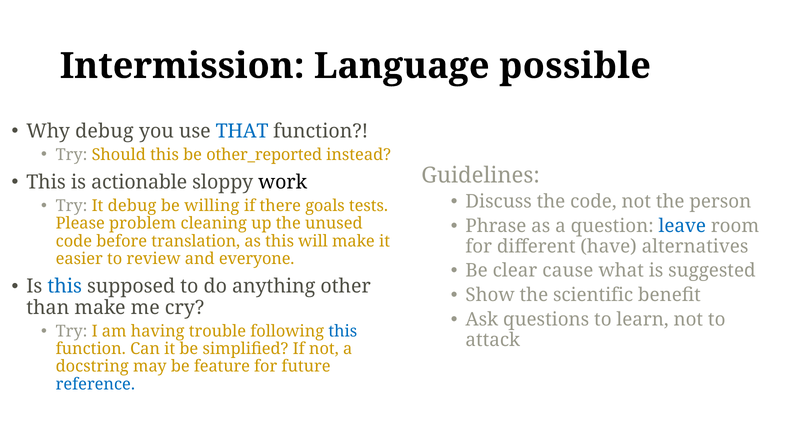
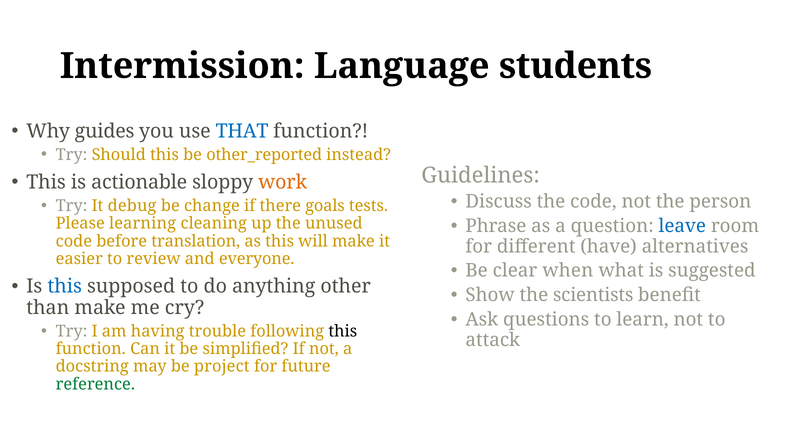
possible: possible -> students
Why debug: debug -> guides
work colour: black -> orange
willing: willing -> change
problem: problem -> learning
cause: cause -> when
scientific: scientific -> scientists
this at (343, 331) colour: blue -> black
feature: feature -> project
reference colour: blue -> green
